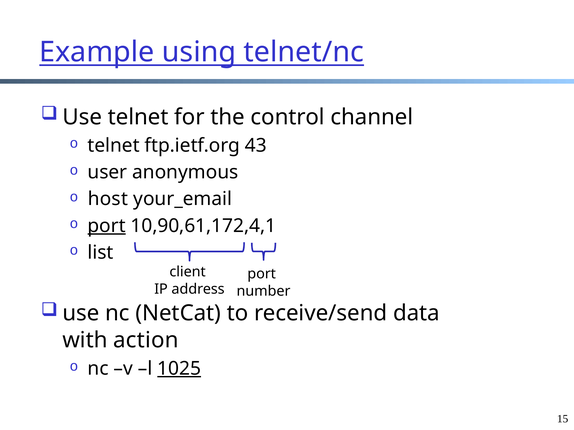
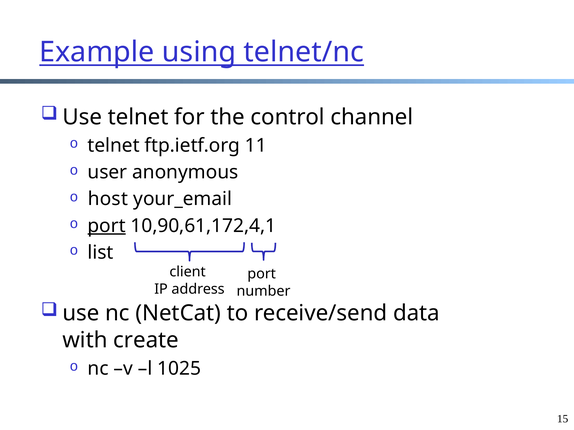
43: 43 -> 11
action: action -> create
1025 underline: present -> none
